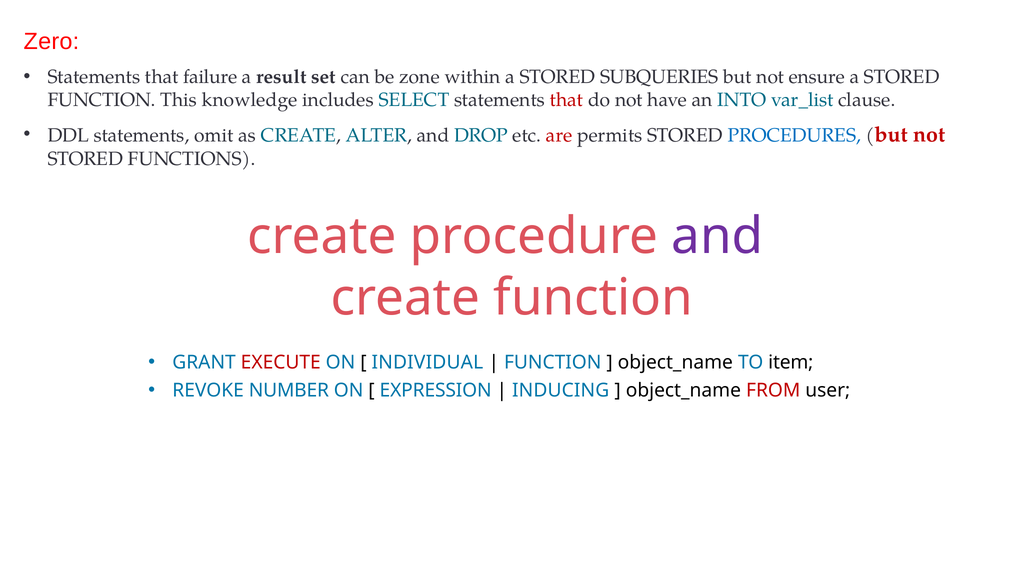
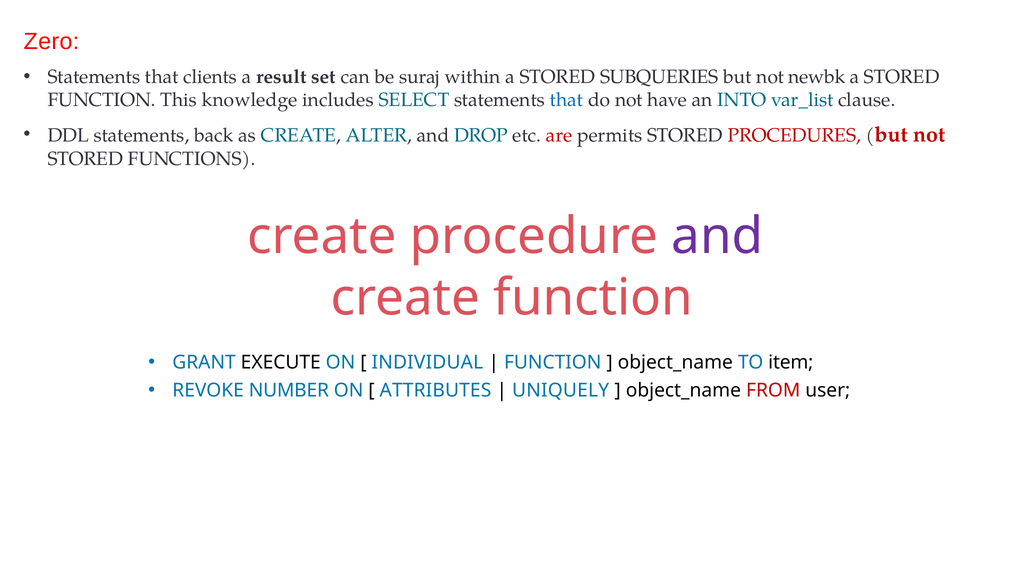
failure: failure -> clients
zone: zone -> suraj
ensure: ensure -> newbk
that at (567, 100) colour: red -> blue
omit: omit -> back
PROCEDURES colour: blue -> red
EXECUTE colour: red -> black
EXPRESSION: EXPRESSION -> ATTRIBUTES
INDUCING: INDUCING -> UNIQUELY
